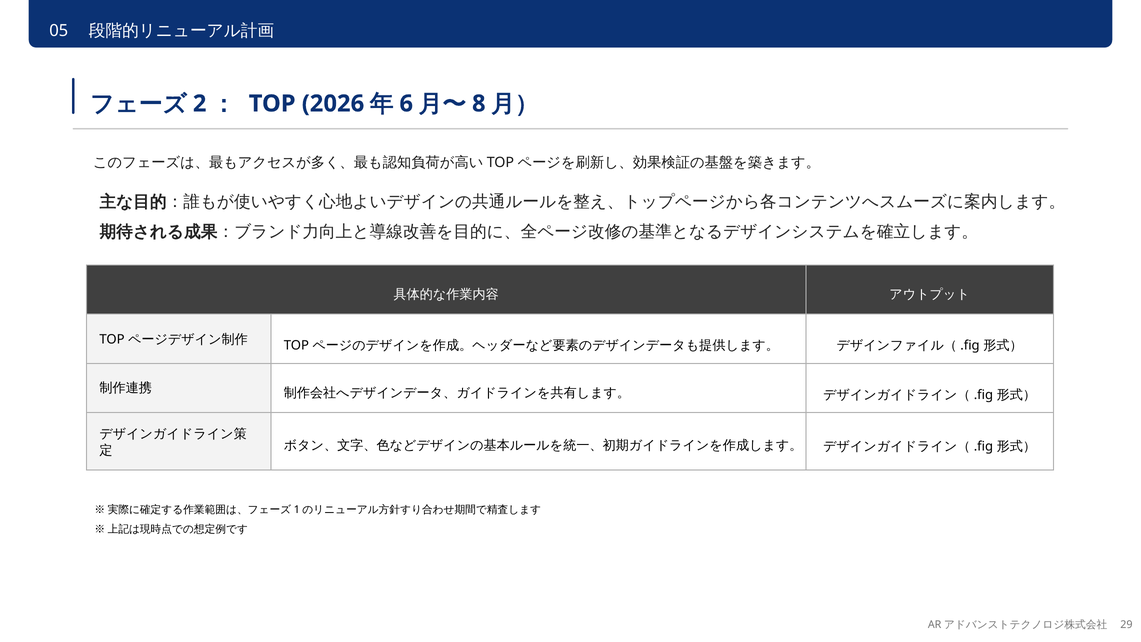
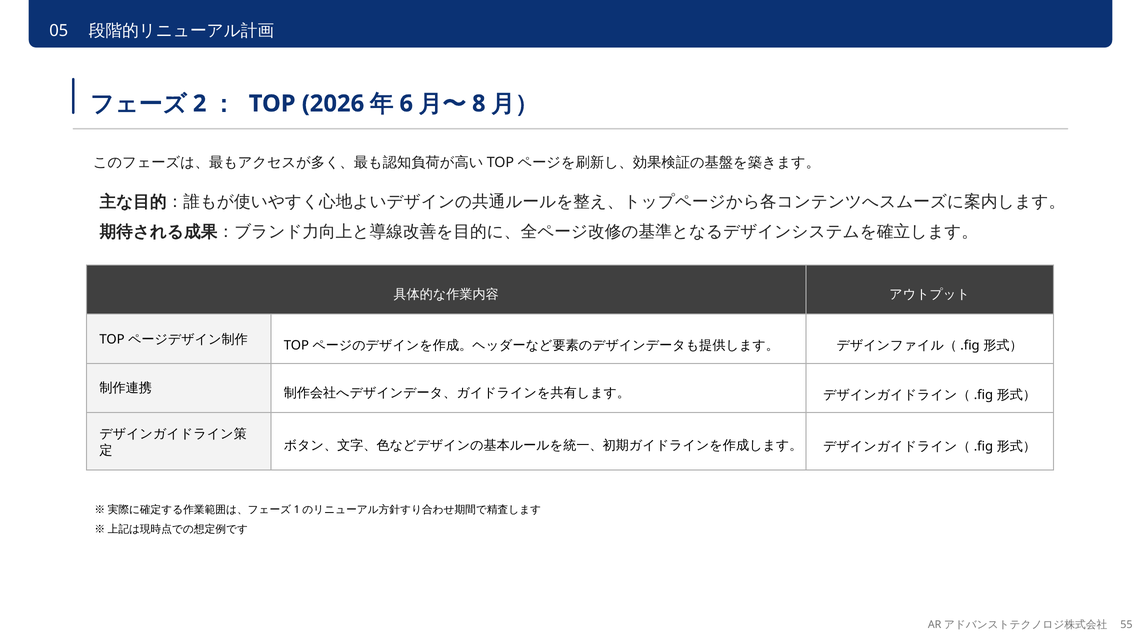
29: 29 -> 55
